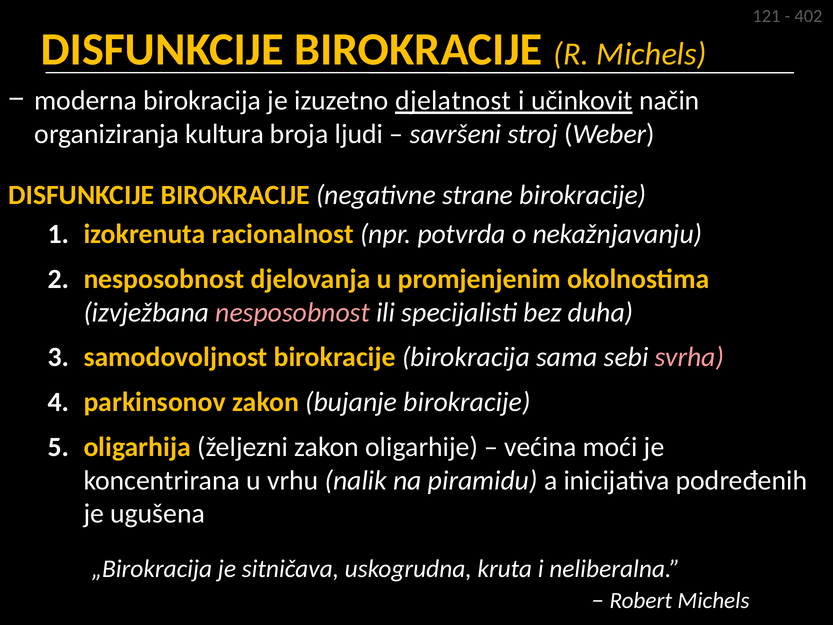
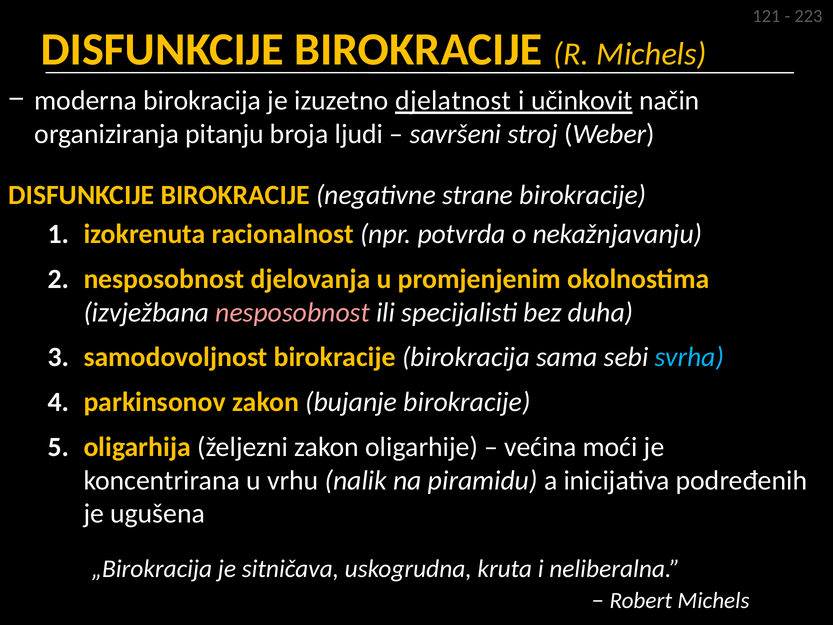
402: 402 -> 223
kultura: kultura -> pitanju
svrha colour: pink -> light blue
